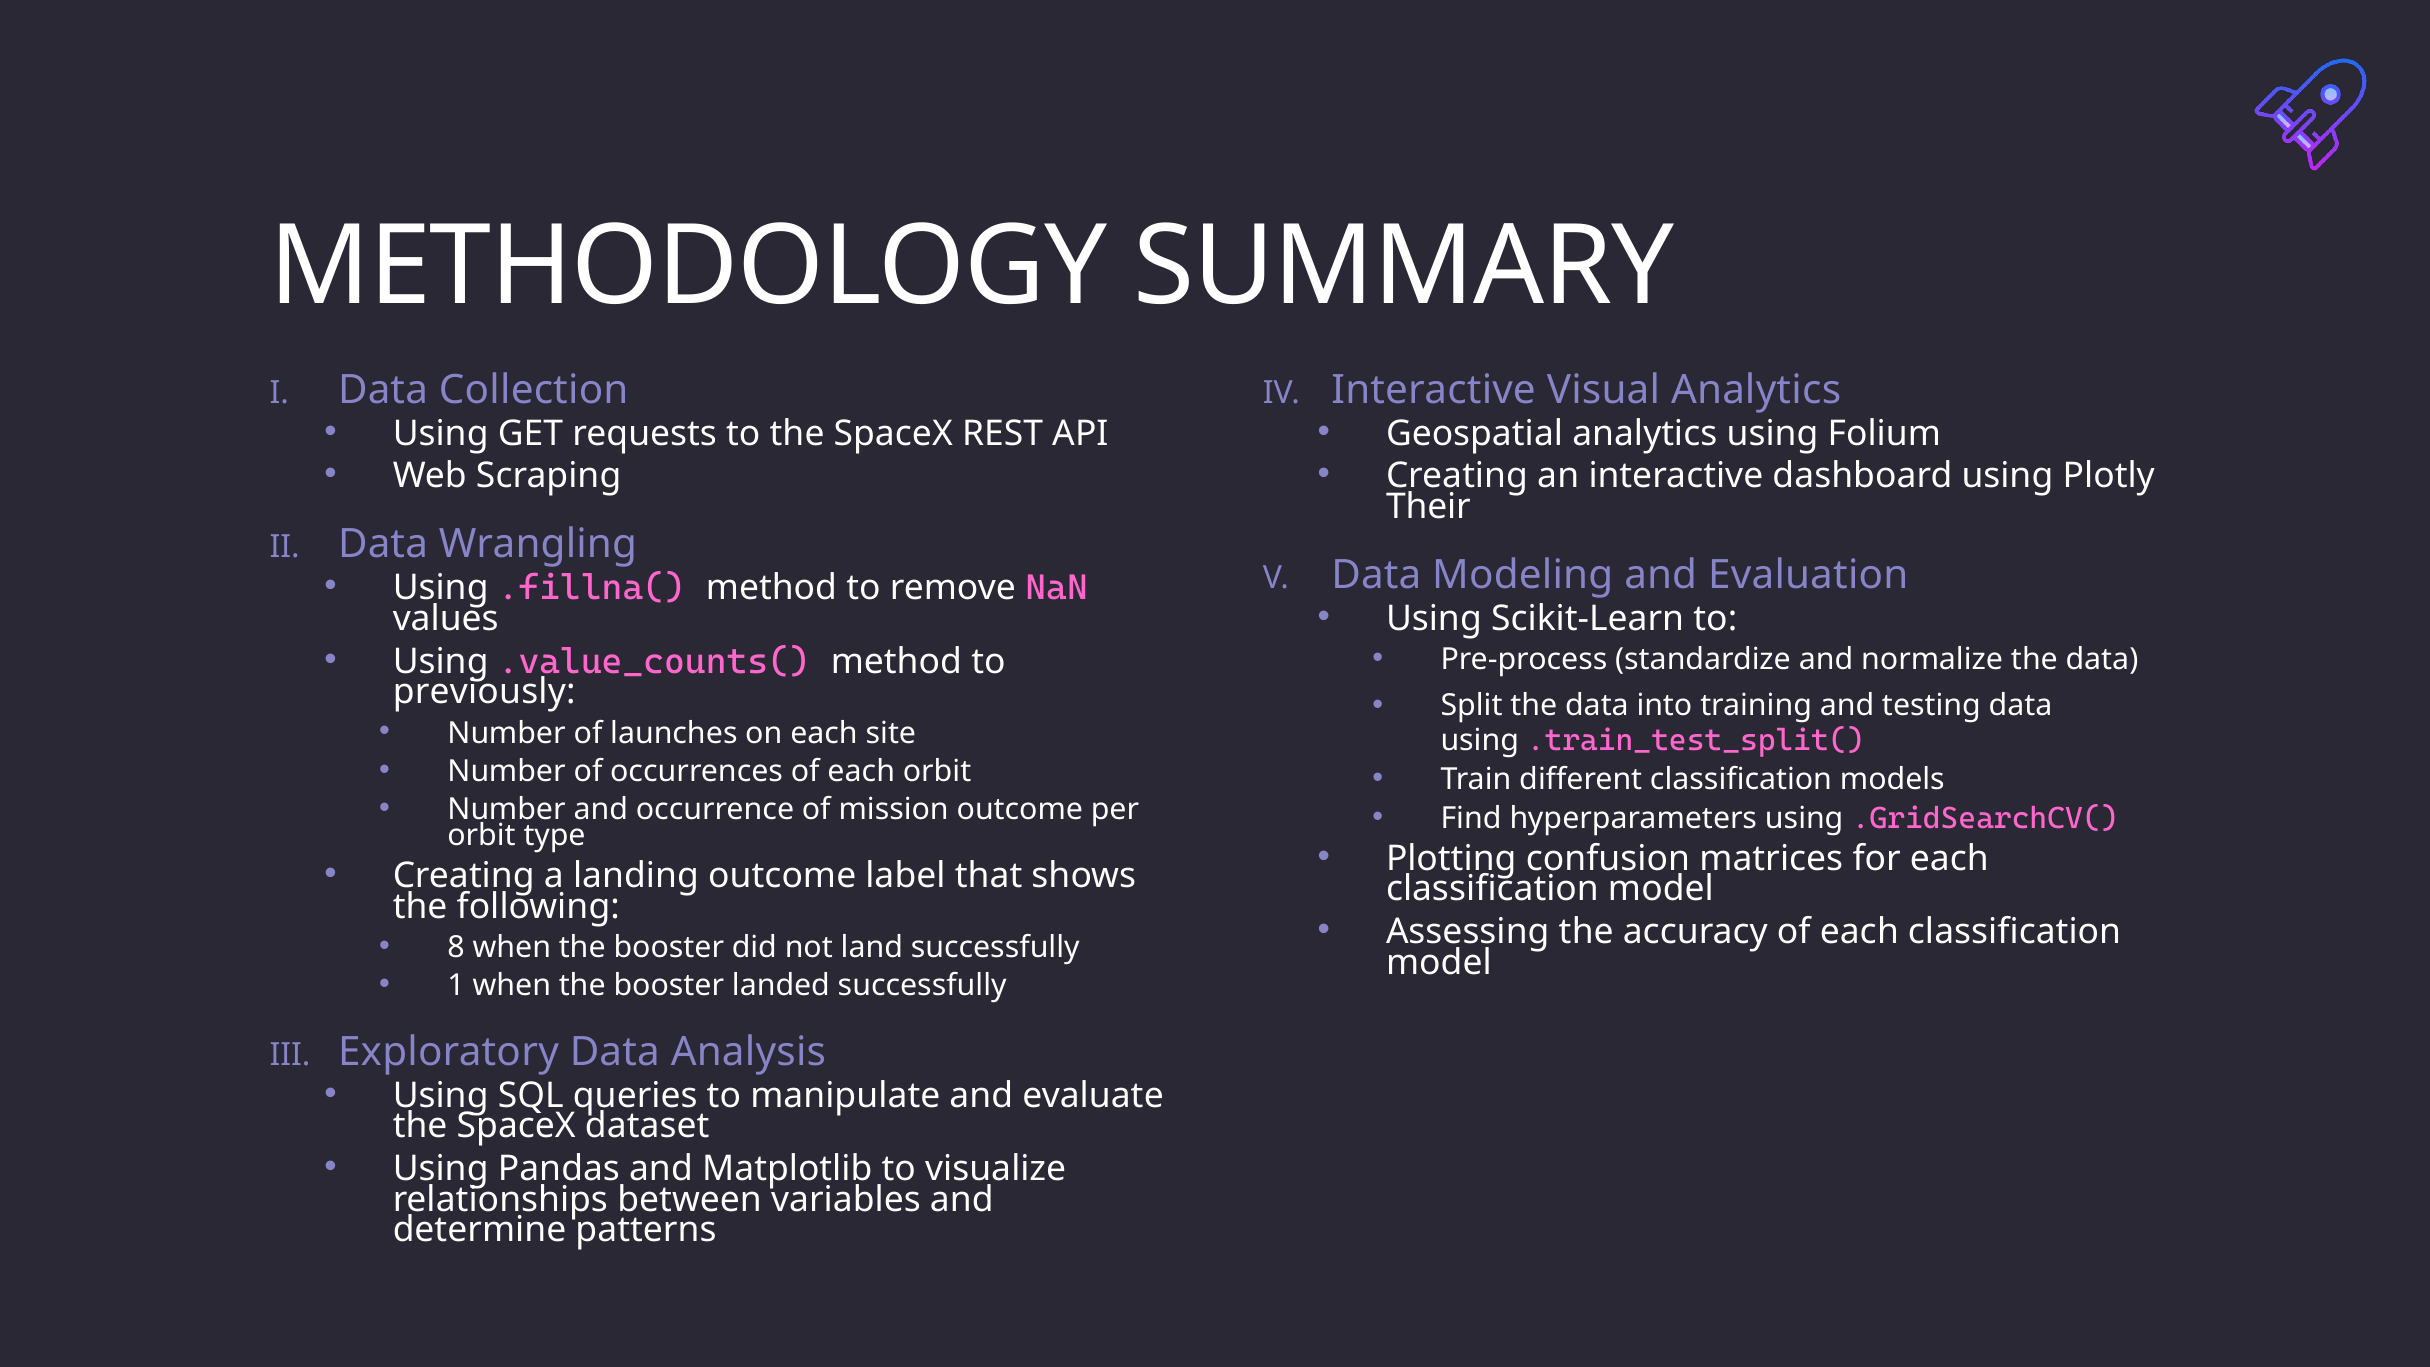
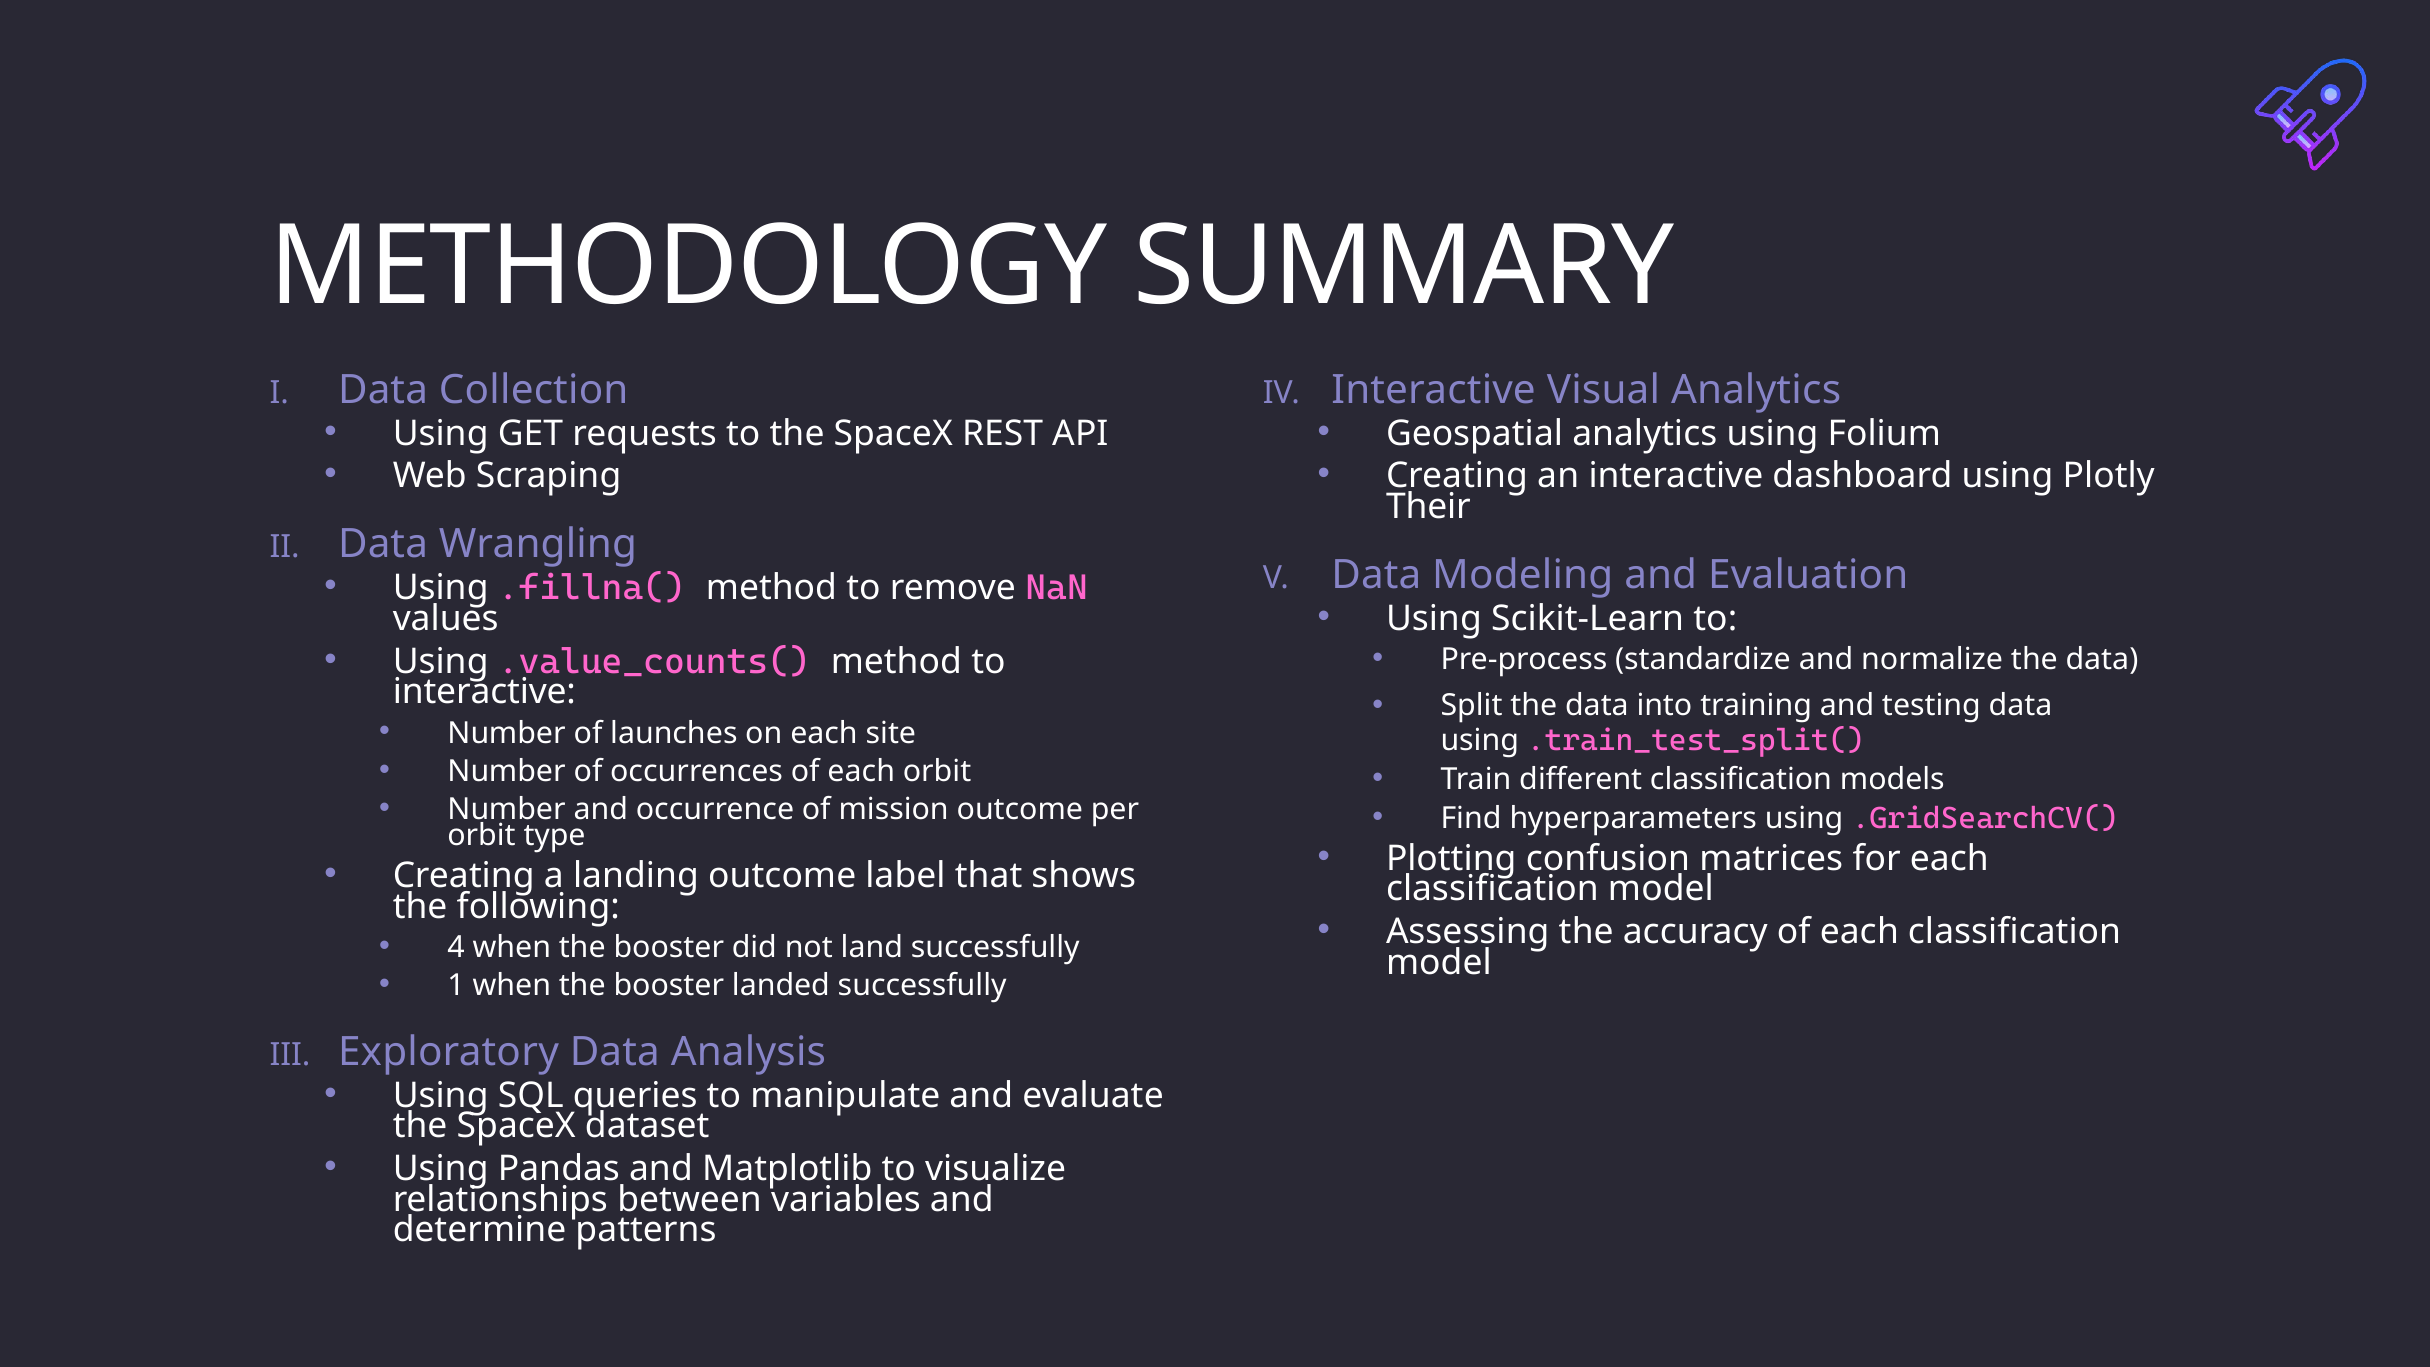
previously at (484, 692): previously -> interactive
8: 8 -> 4
